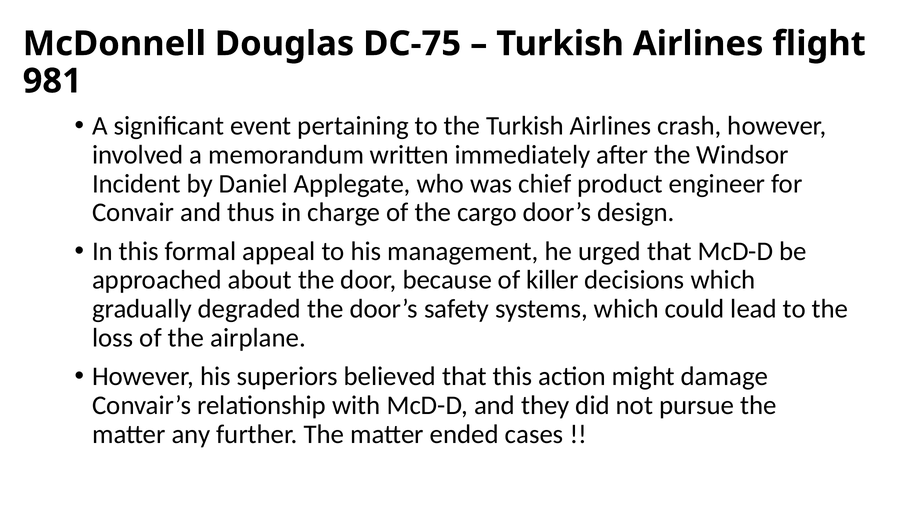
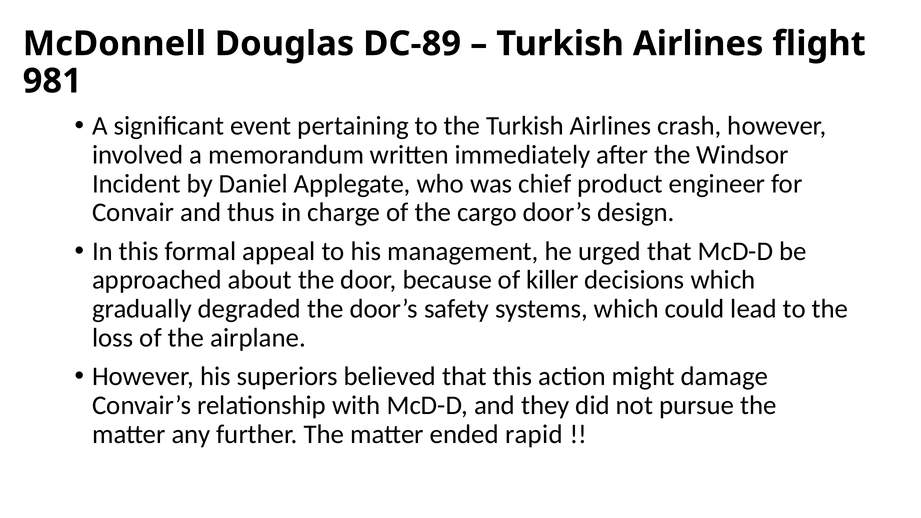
DC-75: DC-75 -> DC-89
cases: cases -> rapid
